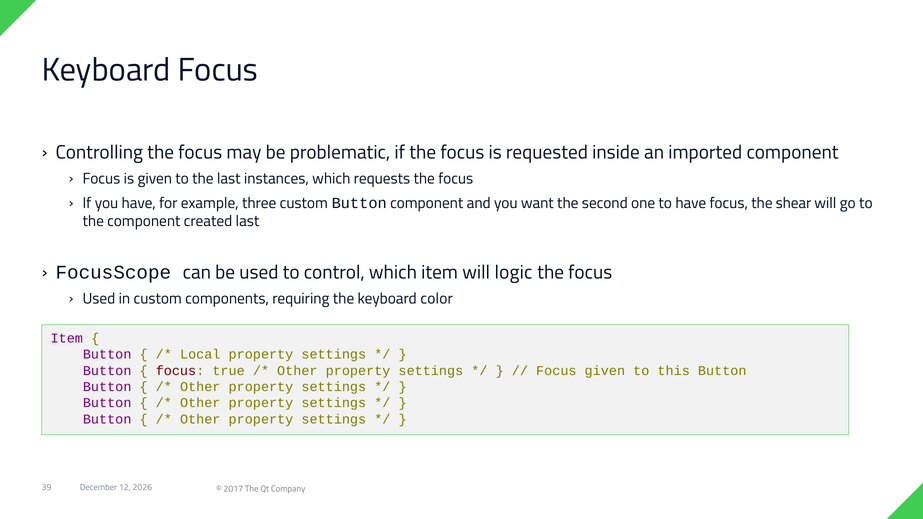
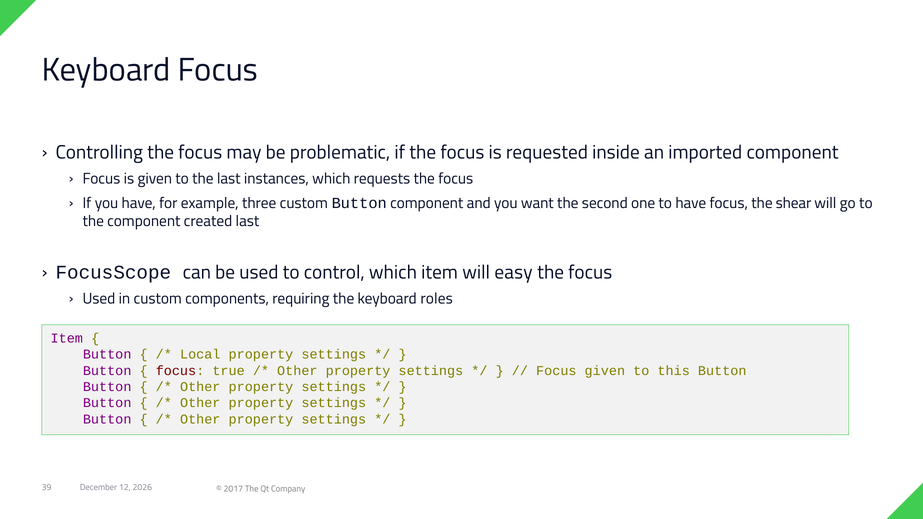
logic: logic -> easy
color: color -> roles
